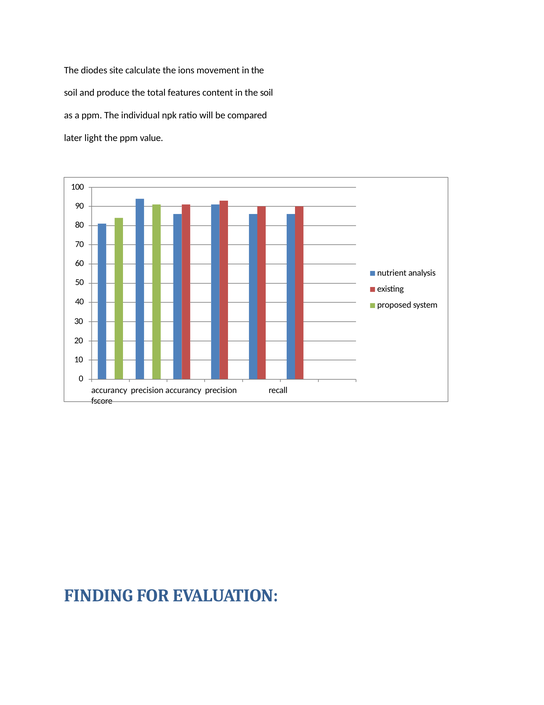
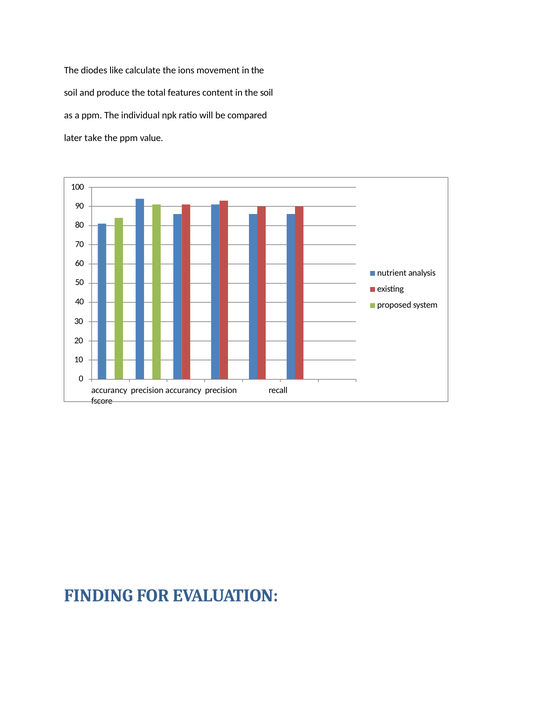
site: site -> like
light: light -> take
